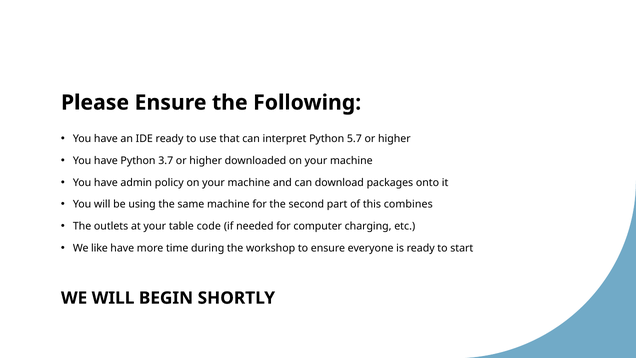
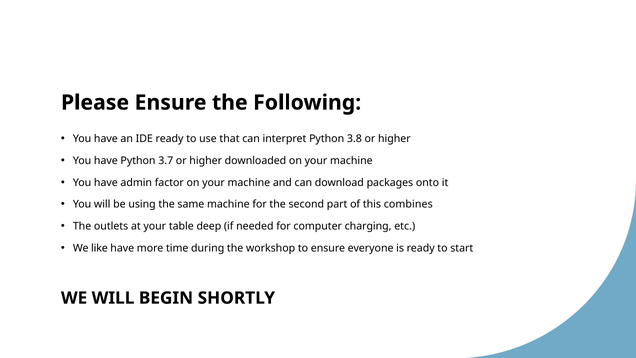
5.7: 5.7 -> 3.8
policy: policy -> factor
code: code -> deep
